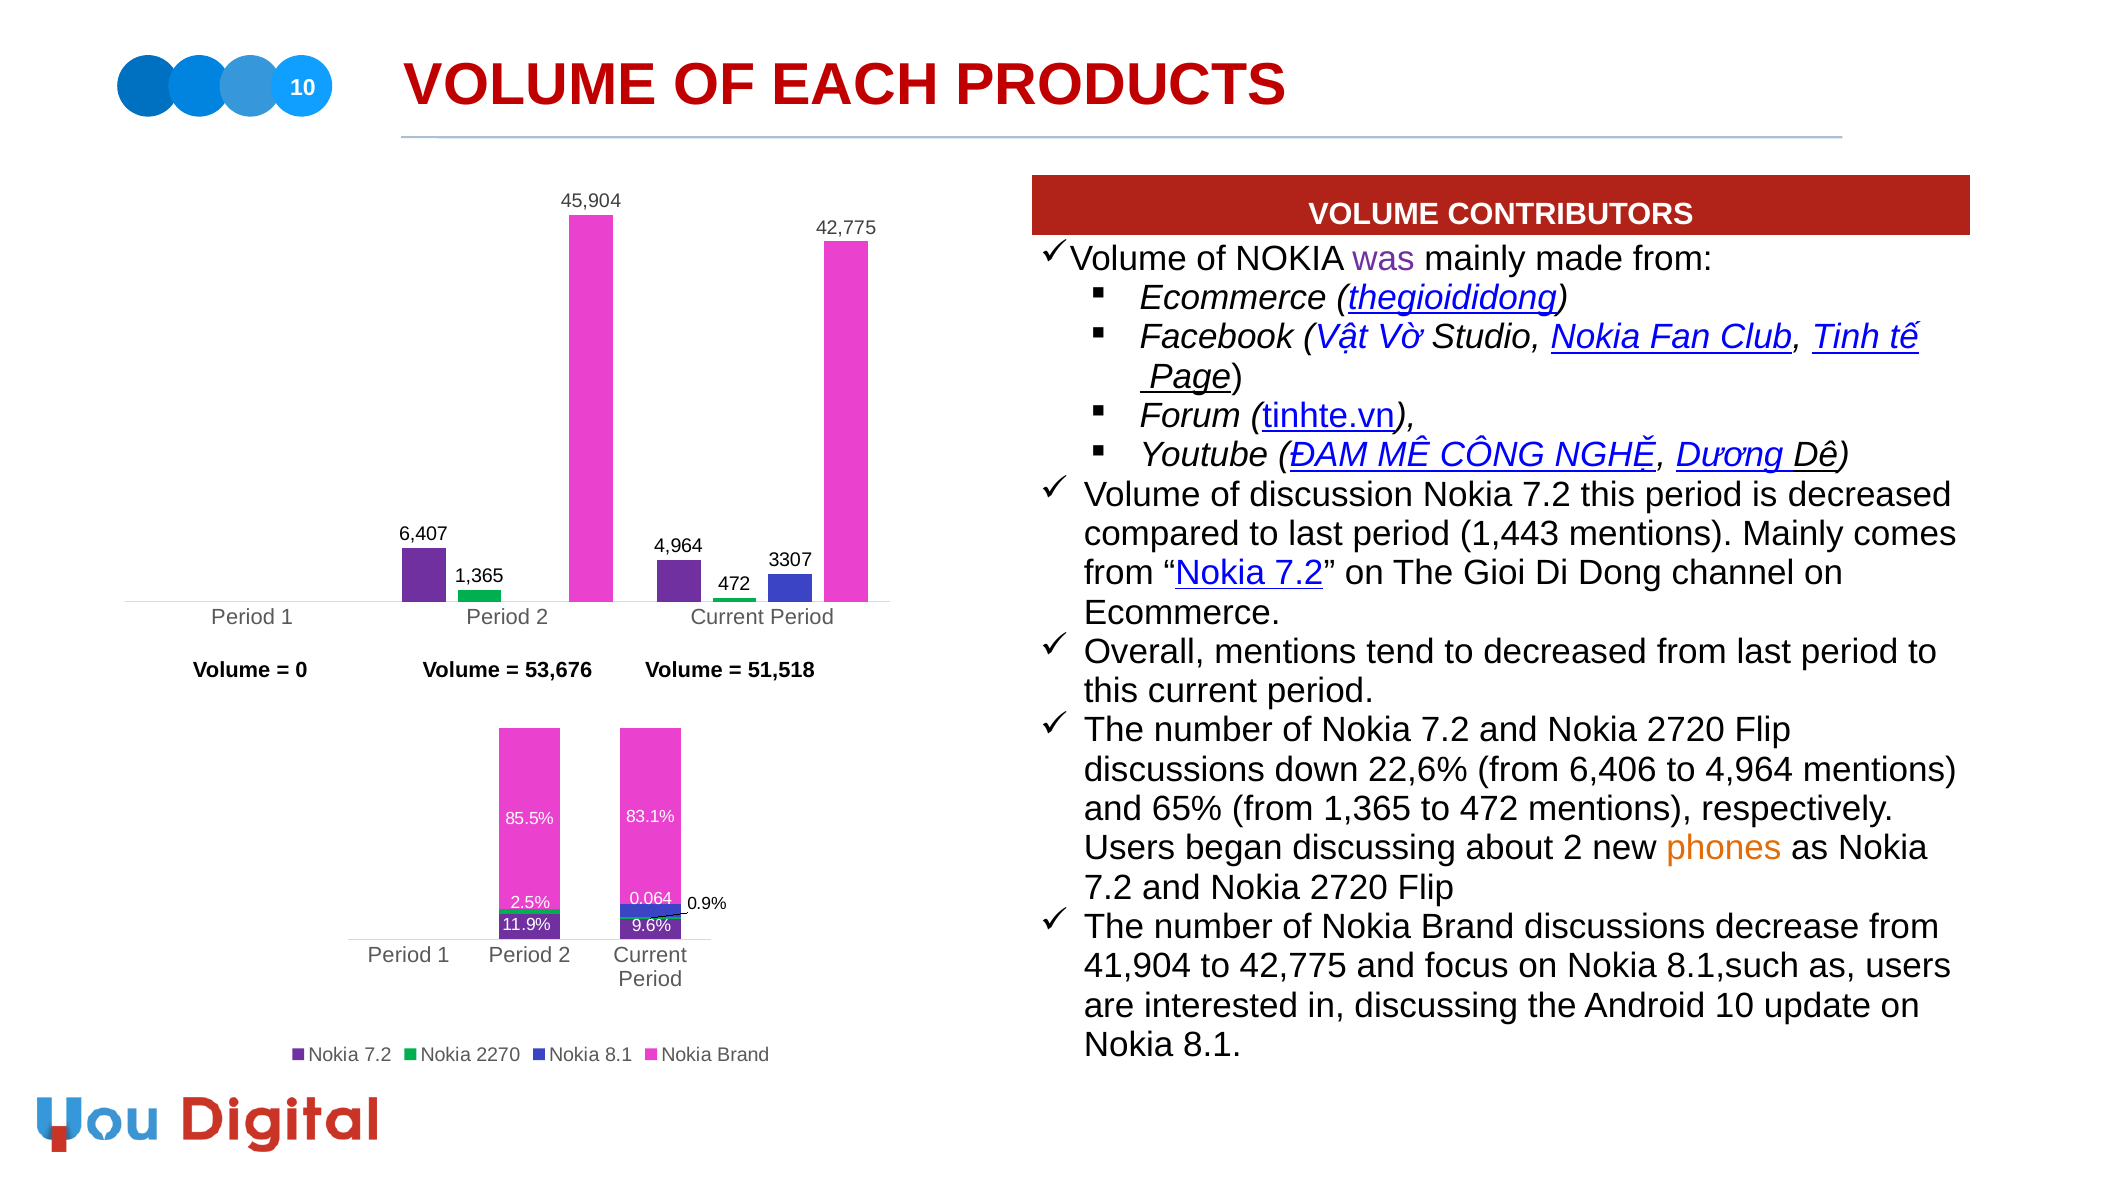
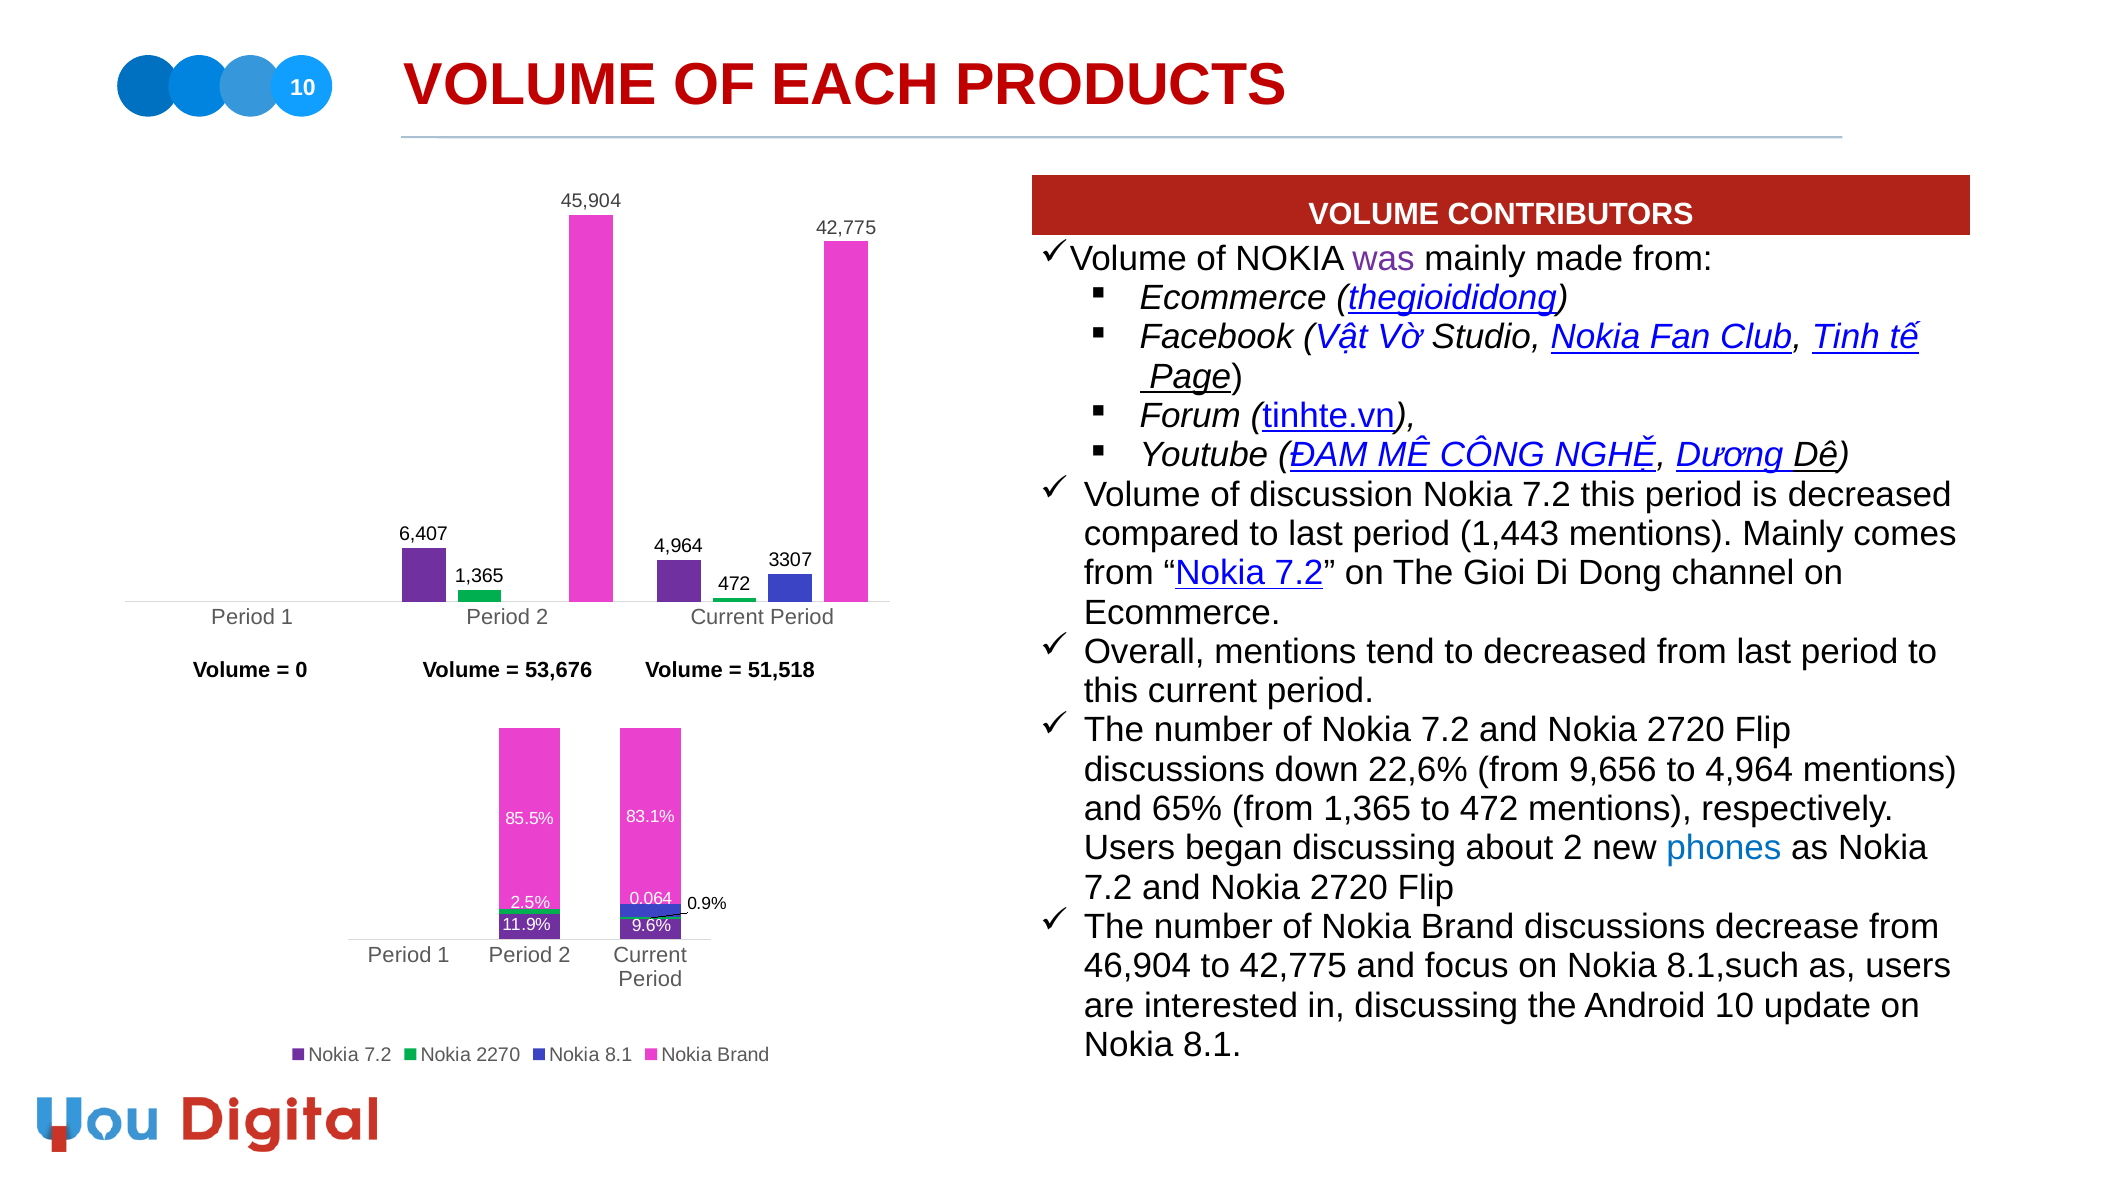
6,406: 6,406 -> 9,656
phones colour: orange -> blue
41,904: 41,904 -> 46,904
